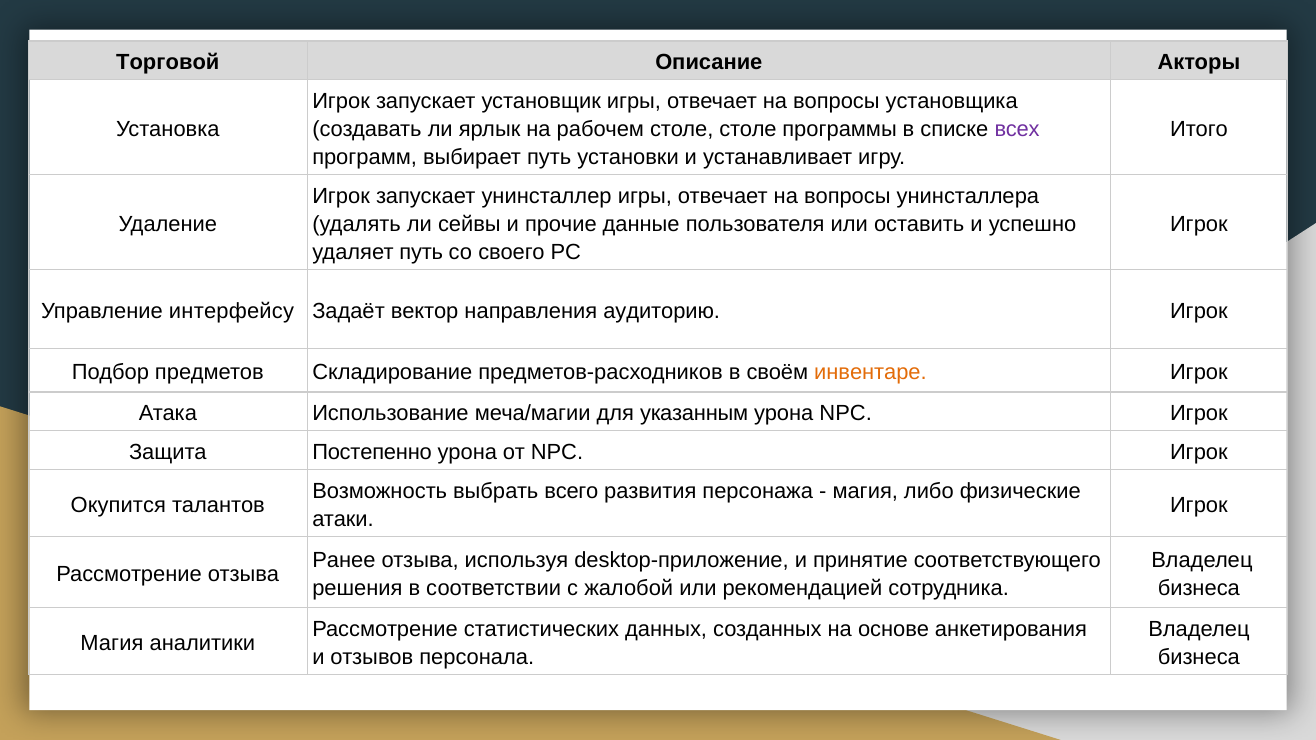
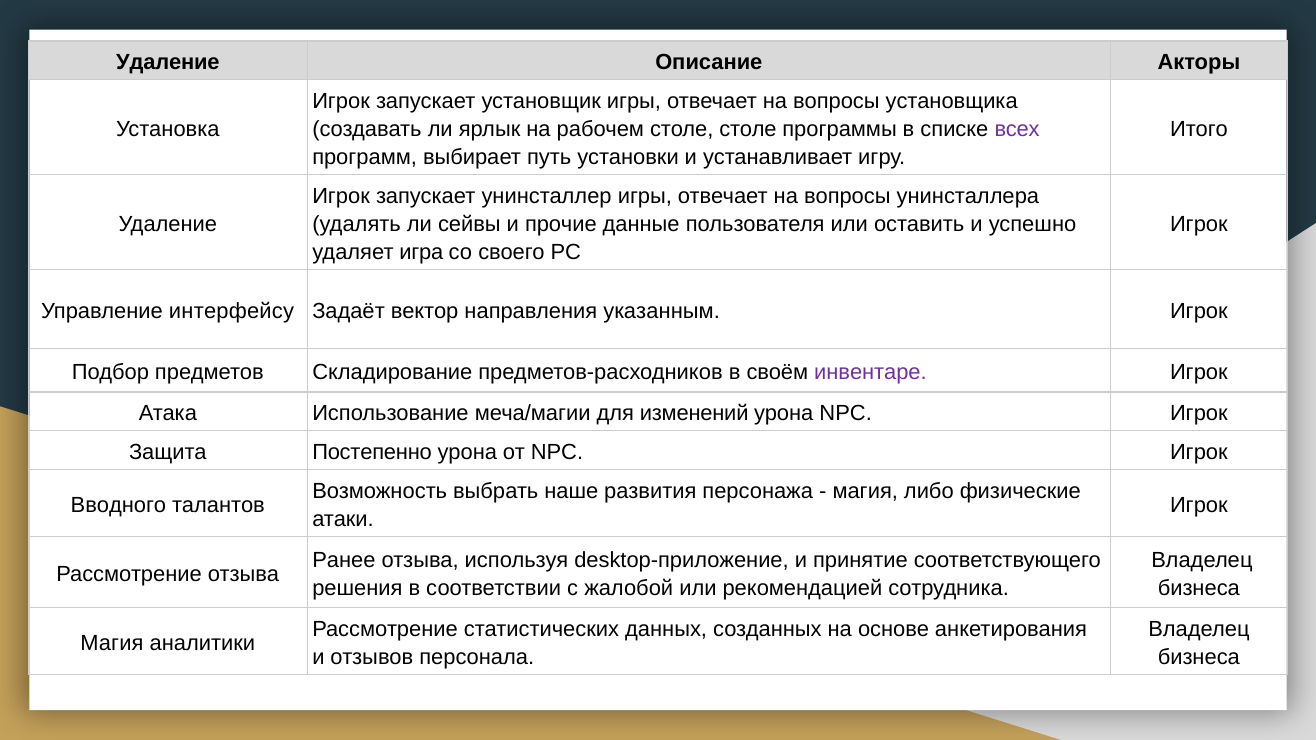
Торговой at (168, 63): Торговой -> Удаление
удаляет путь: путь -> игра
аудиторию: аудиторию -> указанным
инвентаре colour: orange -> purple
указанным: указанным -> изменений
всего: всего -> наше
Окупится: Окупится -> Вводного
